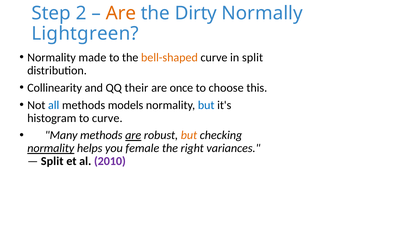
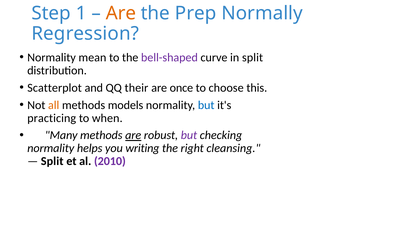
2: 2 -> 1
Dirty: Dirty -> Prep
Lightgreen: Lightgreen -> Regression
made: made -> mean
bell-shaped colour: orange -> purple
Collinearity: Collinearity -> Scatterplot
all colour: blue -> orange
histogram: histogram -> practicing
to curve: curve -> when
but at (189, 135) colour: orange -> purple
normality at (51, 148) underline: present -> none
female: female -> writing
variances: variances -> cleansing
